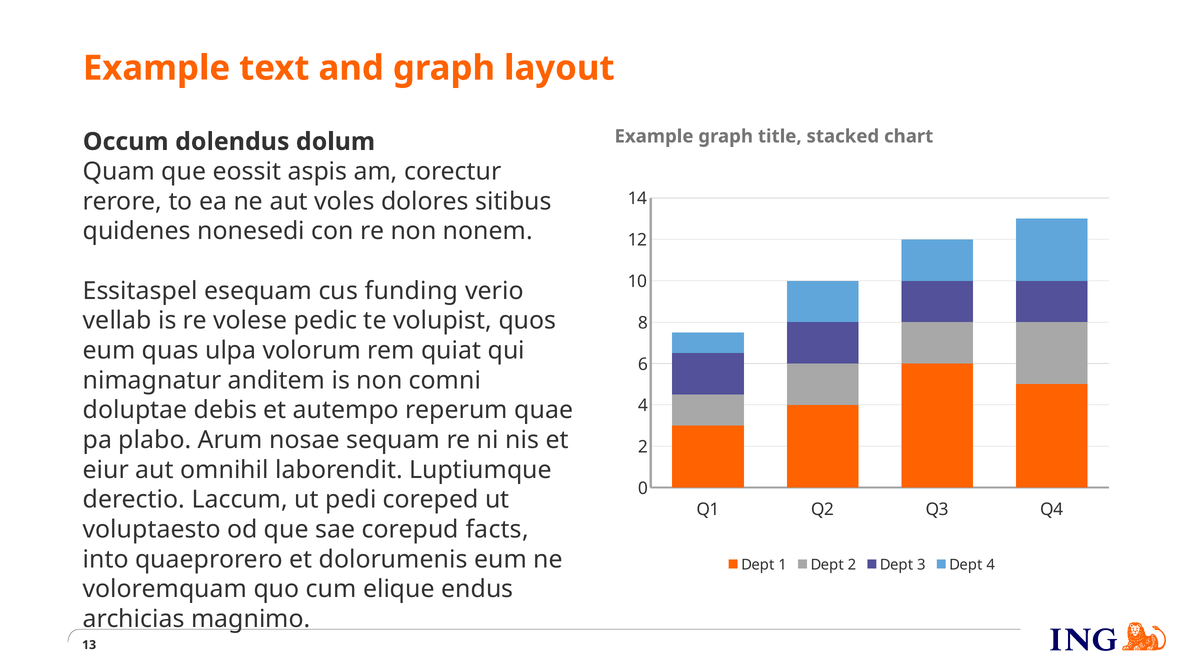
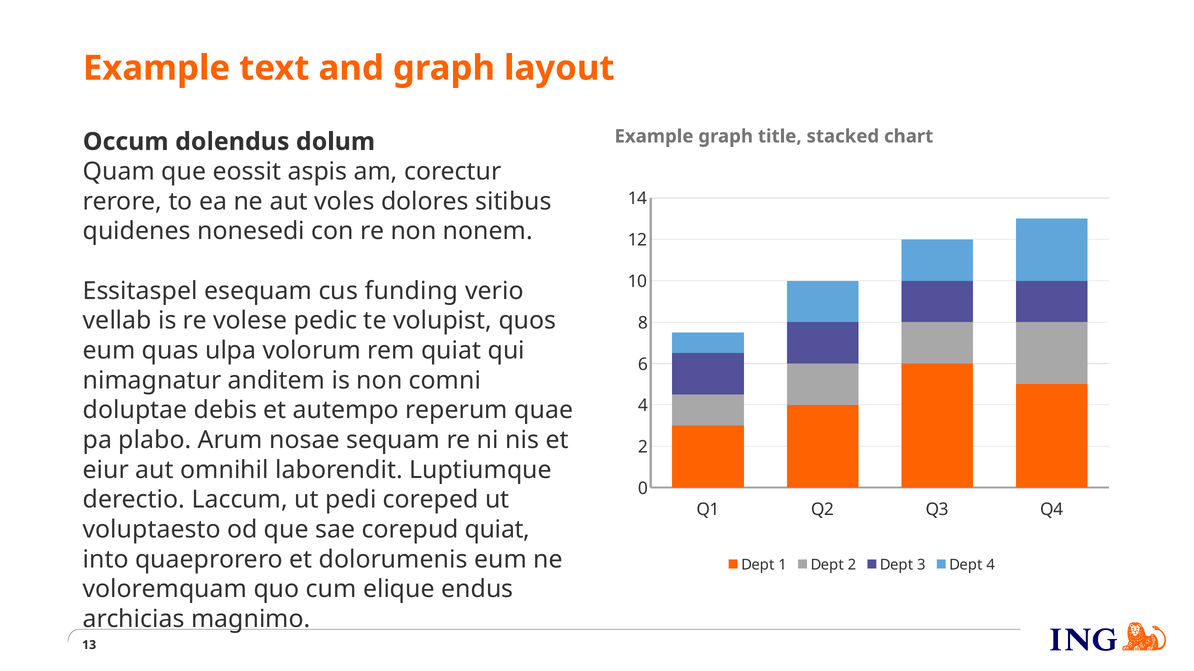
corepud facts: facts -> quiat
